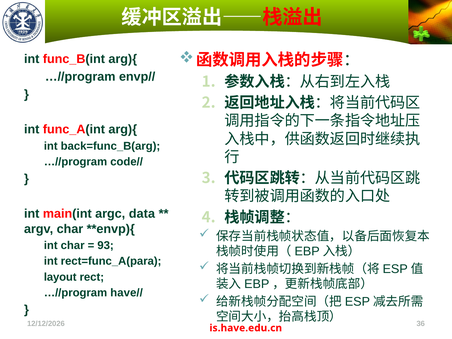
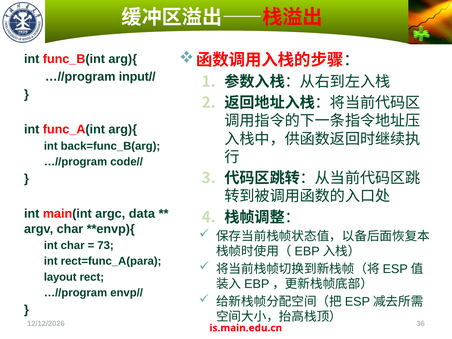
envp//: envp// -> input//
93: 93 -> 73
have//: have// -> envp//
is.have.edu.cn: is.have.edu.cn -> is.main.edu.cn
